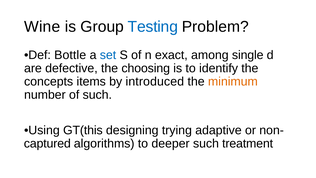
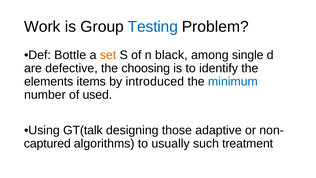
Wine: Wine -> Work
set colour: blue -> orange
exact: exact -> black
concepts: concepts -> elements
minimum colour: orange -> blue
of such: such -> used
GT(this: GT(this -> GT(talk
trying: trying -> those
deeper: deeper -> usually
